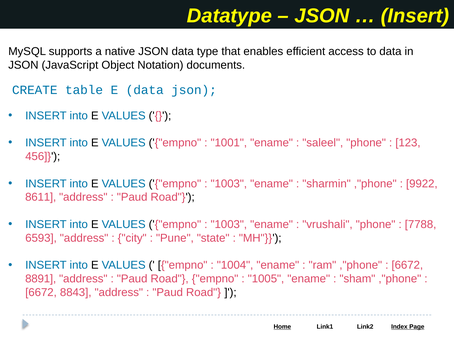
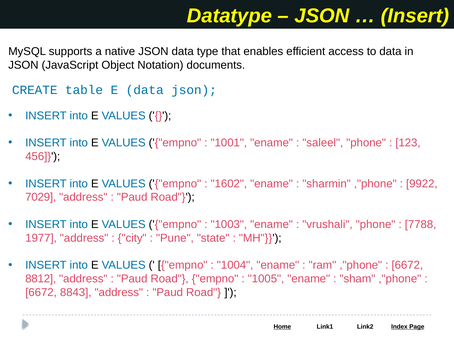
1003 at (229, 184): 1003 -> 1602
8611: 8611 -> 7029
6593: 6593 -> 1977
8891: 8891 -> 8812
